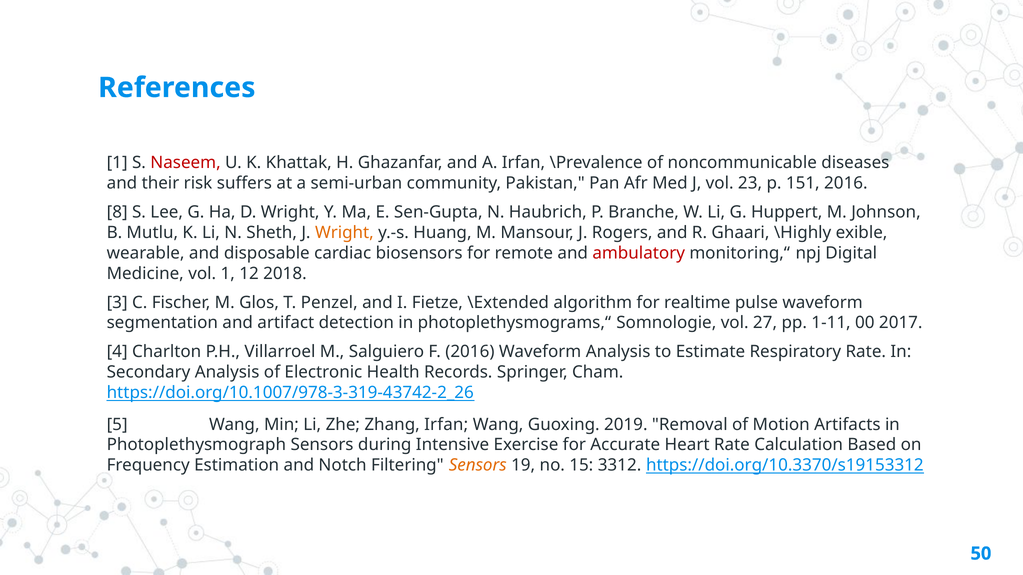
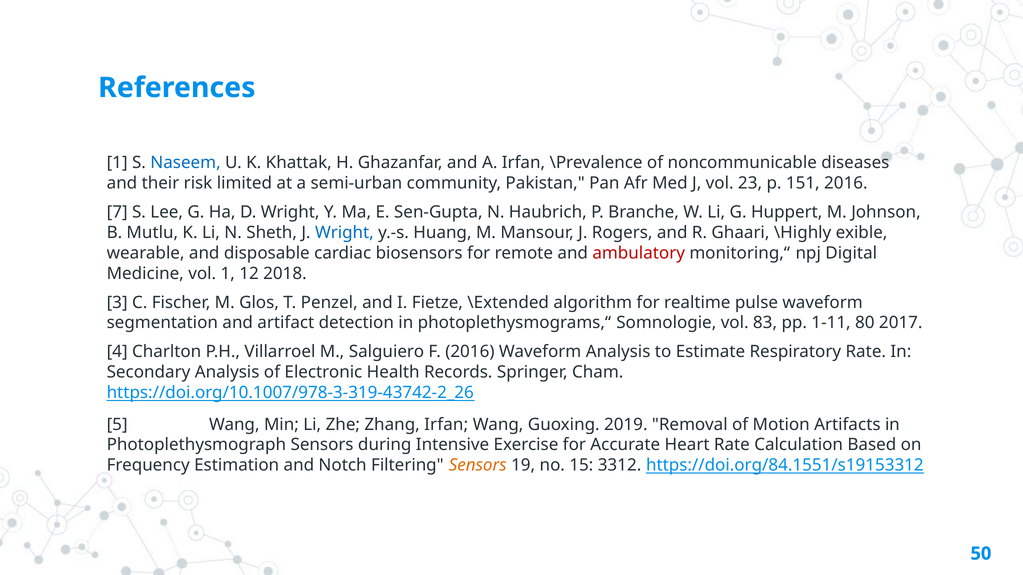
Naseem colour: red -> blue
suffers: suffers -> limited
8: 8 -> 7
Wright at (344, 233) colour: orange -> blue
27: 27 -> 83
00: 00 -> 80
https://doi.org/10.3370/s19153312: https://doi.org/10.3370/s19153312 -> https://doi.org/84.1551/s19153312
